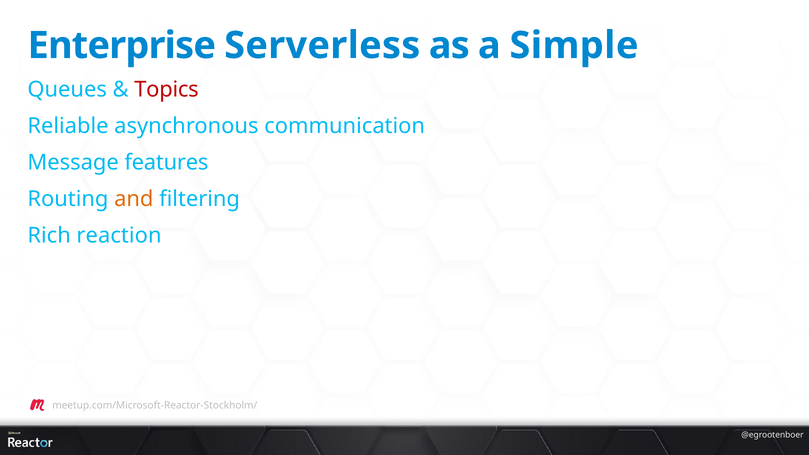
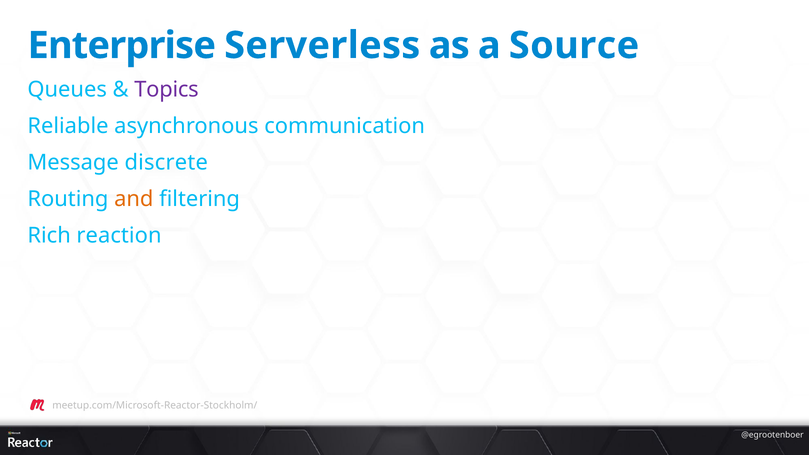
Simple: Simple -> Source
Topics colour: red -> purple
features: features -> discrete
